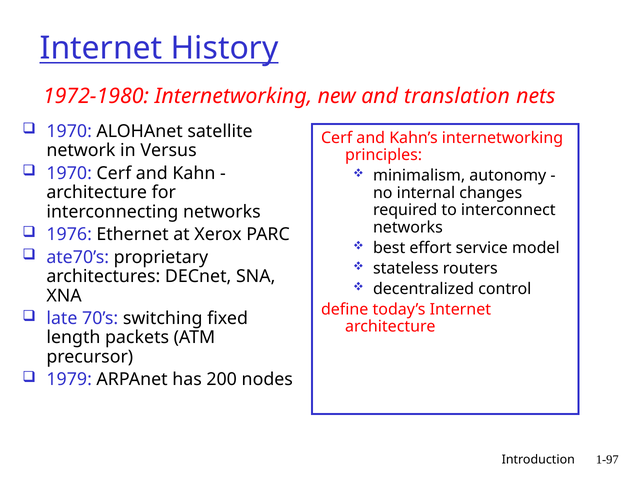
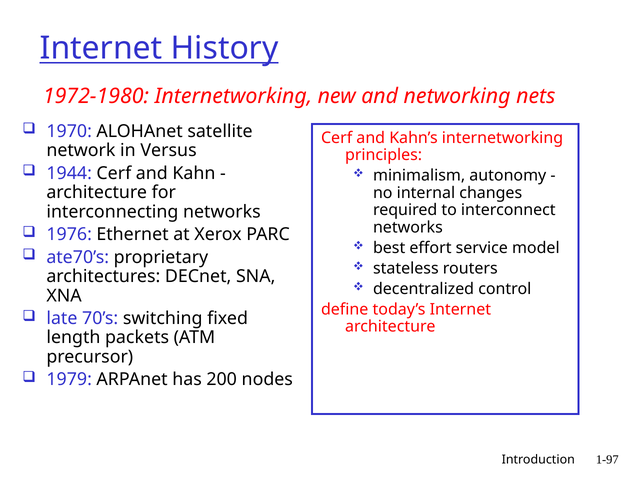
translation: translation -> networking
1970 at (69, 173): 1970 -> 1944
